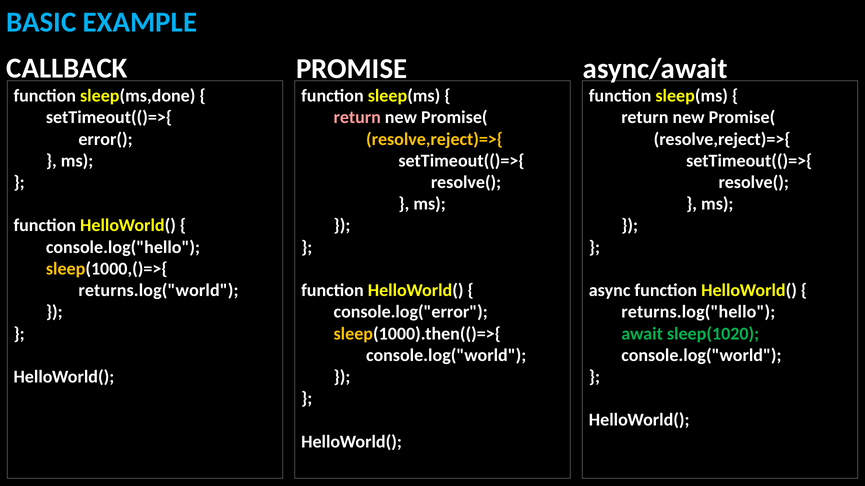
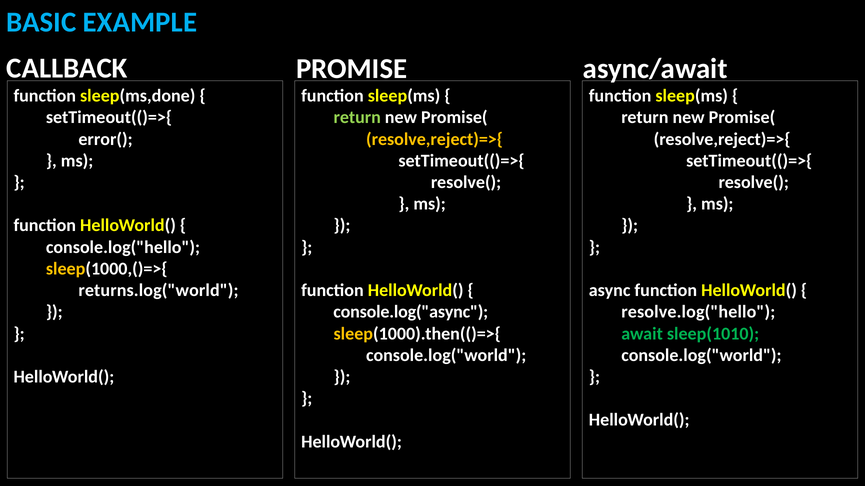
return at (357, 118) colour: pink -> light green
console.log("error: console.log("error -> console.log("async
returns.log("hello: returns.log("hello -> resolve.log("hello
sleep(1020: sleep(1020 -> sleep(1010
